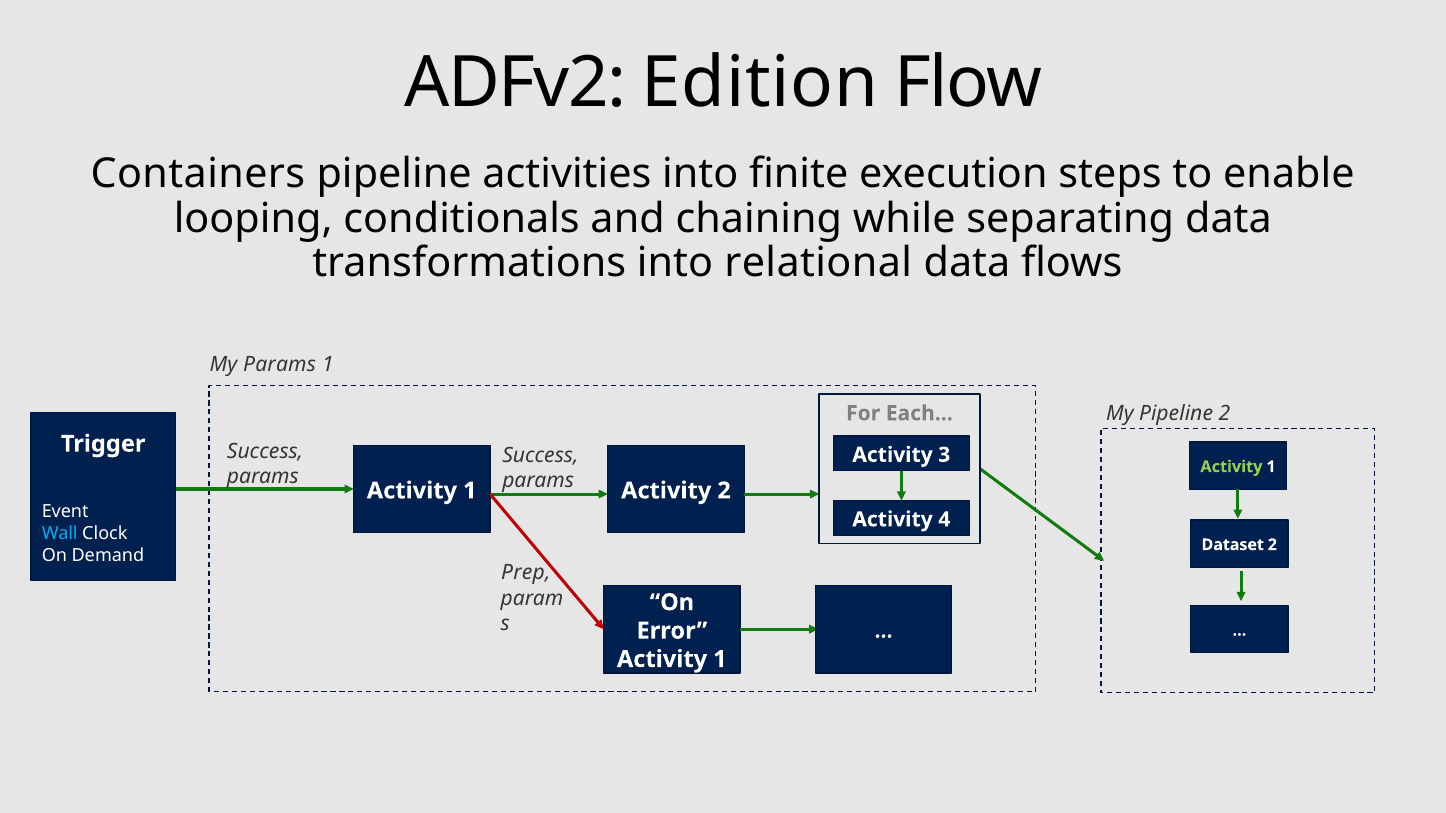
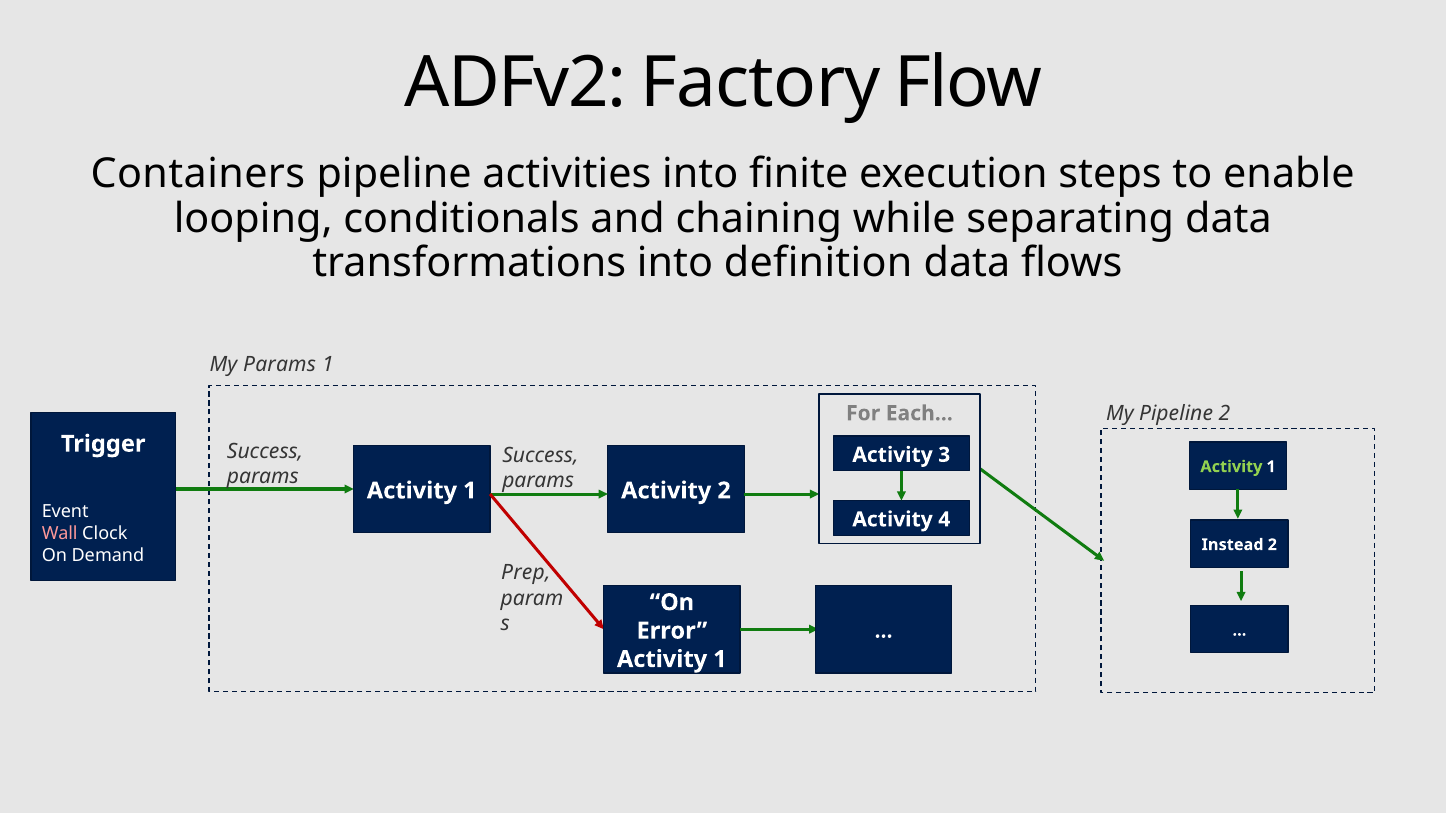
Edition: Edition -> Factory
relational: relational -> definition
Wall colour: light blue -> pink
Dataset: Dataset -> Instead
